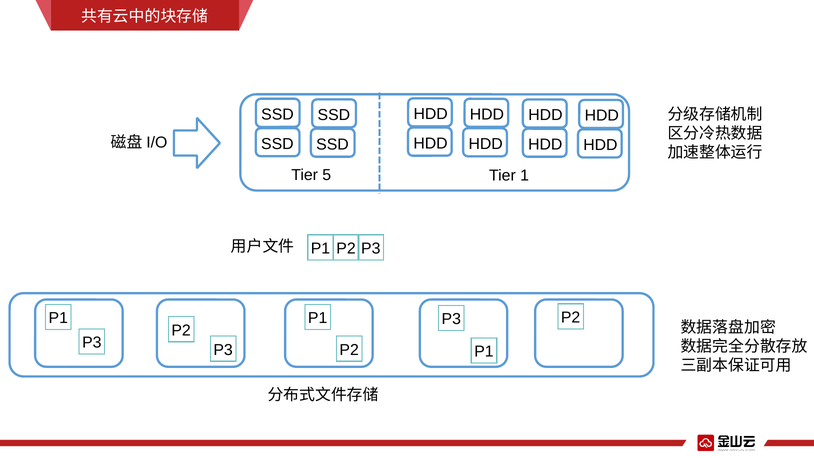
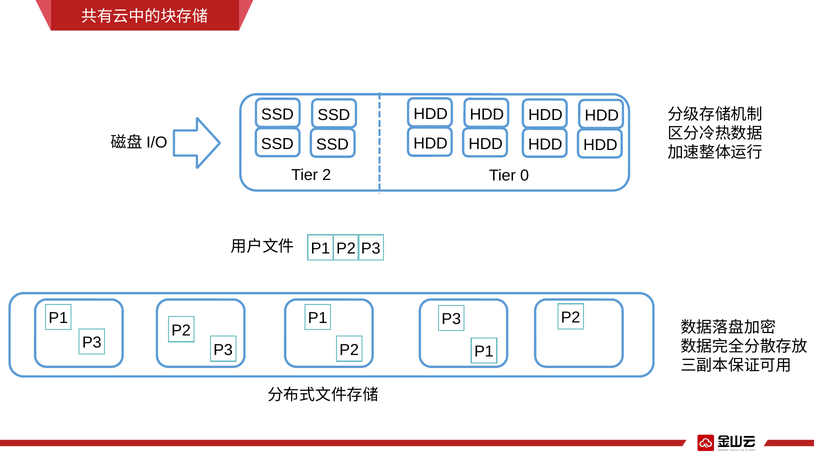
5: 5 -> 2
1: 1 -> 0
